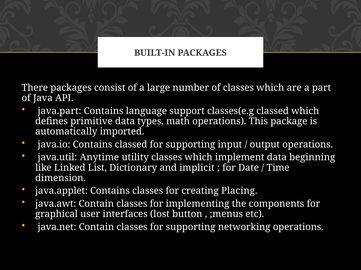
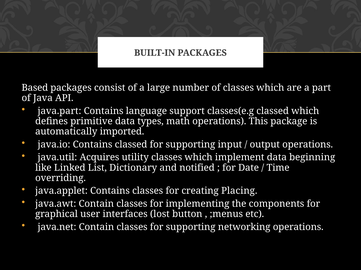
There: There -> Based
Anytime: Anytime -> Acquires
implicit: implicit -> notified
dimension: dimension -> overriding
